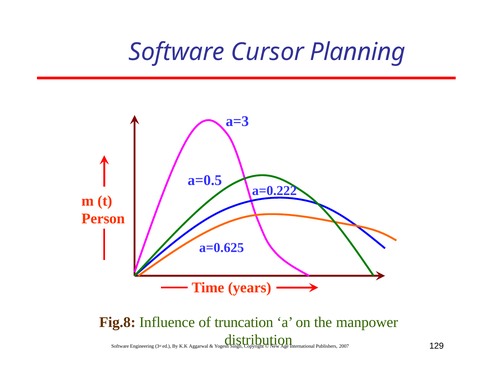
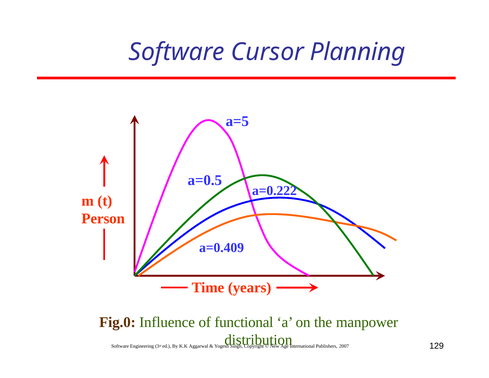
a=3: a=3 -> a=5
a=0.625: a=0.625 -> a=0.409
Fig.8: Fig.8 -> Fig.0
truncation: truncation -> functional
